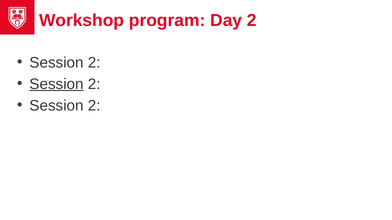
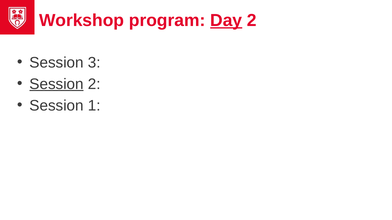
Day underline: none -> present
2 at (94, 63): 2 -> 3
2 at (94, 106): 2 -> 1
